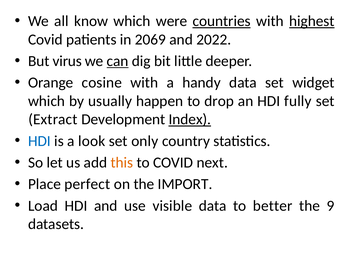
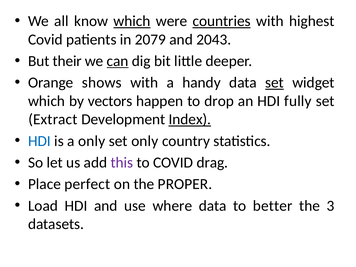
which at (132, 21) underline: none -> present
highest underline: present -> none
2069: 2069 -> 2079
2022: 2022 -> 2043
virus: virus -> their
cosine: cosine -> shows
set at (275, 83) underline: none -> present
usually: usually -> vectors
a look: look -> only
this colour: orange -> purple
next: next -> drag
IMPORT: IMPORT -> PROPER
visible: visible -> where
9: 9 -> 3
